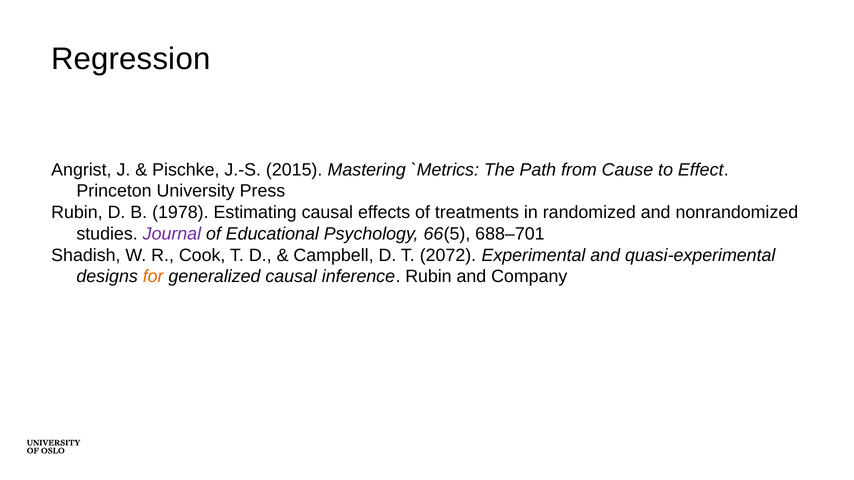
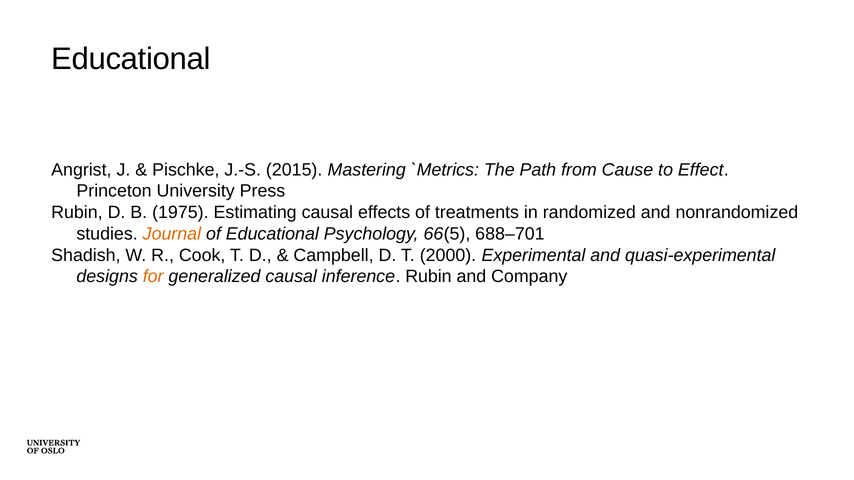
Regression at (131, 59): Regression -> Educational
1978: 1978 -> 1975
Journal colour: purple -> orange
2072: 2072 -> 2000
